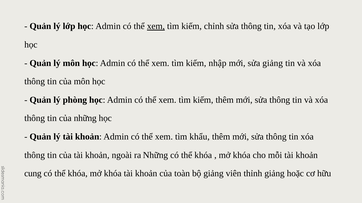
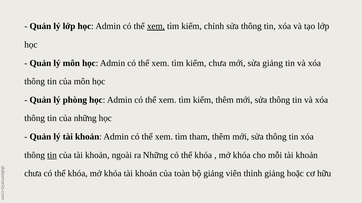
kiếm nhập: nhập -> chưa
khẩu: khẩu -> tham
tin at (52, 156) underline: none -> present
cung at (33, 174): cung -> chưa
